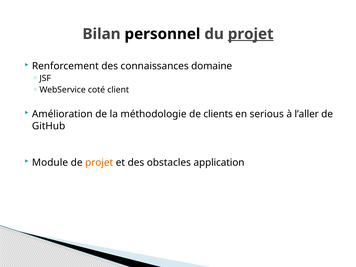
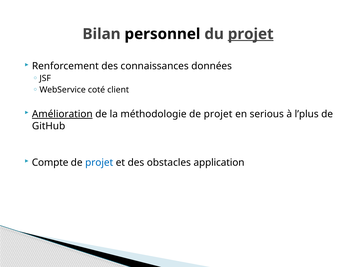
domaine: domaine -> données
Amélioration underline: none -> present
méthodologie de clients: clients -> projet
l’aller: l’aller -> l’plus
Module: Module -> Compte
projet at (99, 163) colour: orange -> blue
